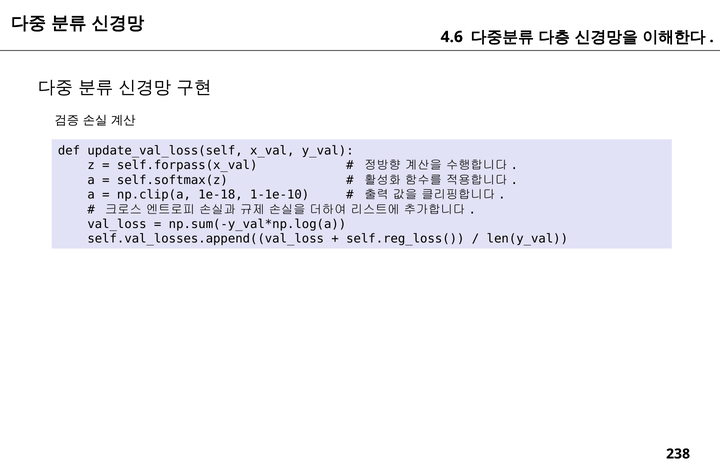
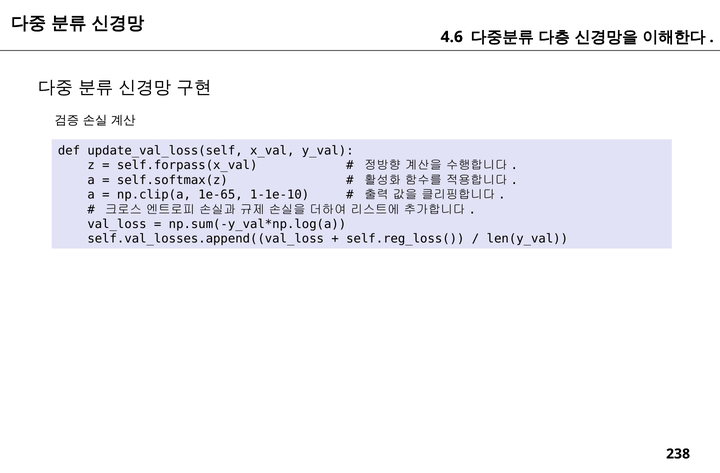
1e-18: 1e-18 -> 1e-65
